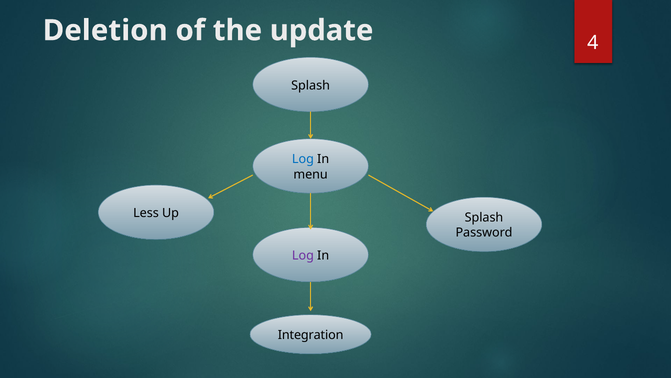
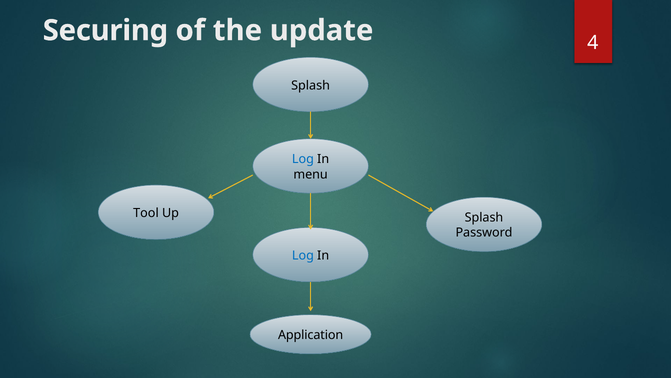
Deletion: Deletion -> Securing
Less: Less -> Tool
Log at (303, 255) colour: purple -> blue
Integration: Integration -> Application
